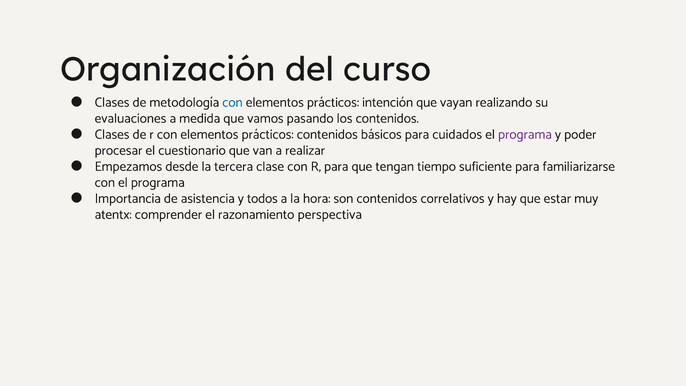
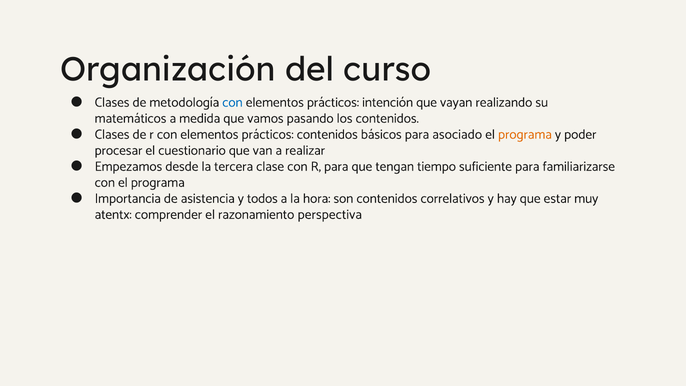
evaluaciones: evaluaciones -> matemáticos
cuidados: cuidados -> asociado
programa at (525, 134) colour: purple -> orange
